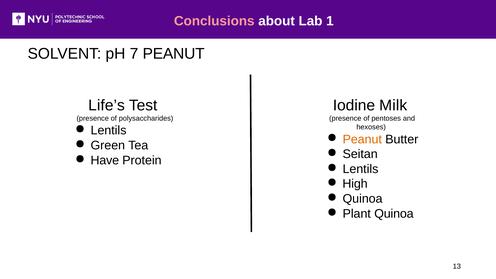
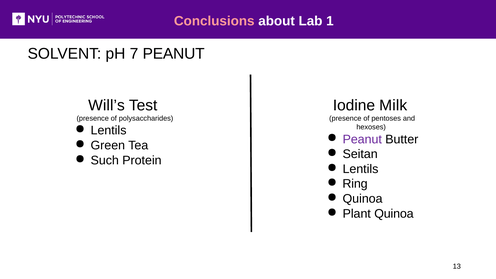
Life’s: Life’s -> Will’s
Peanut at (362, 139) colour: orange -> purple
Have: Have -> Such
High: High -> Ring
